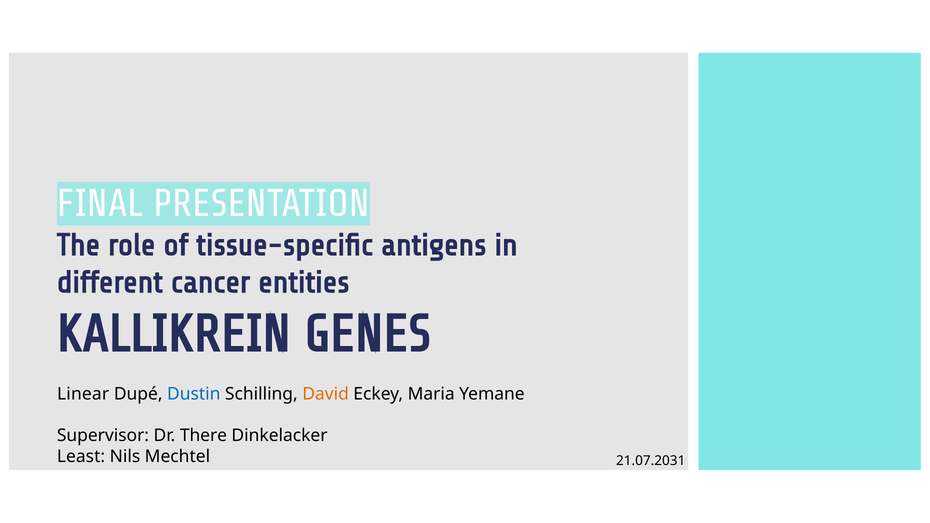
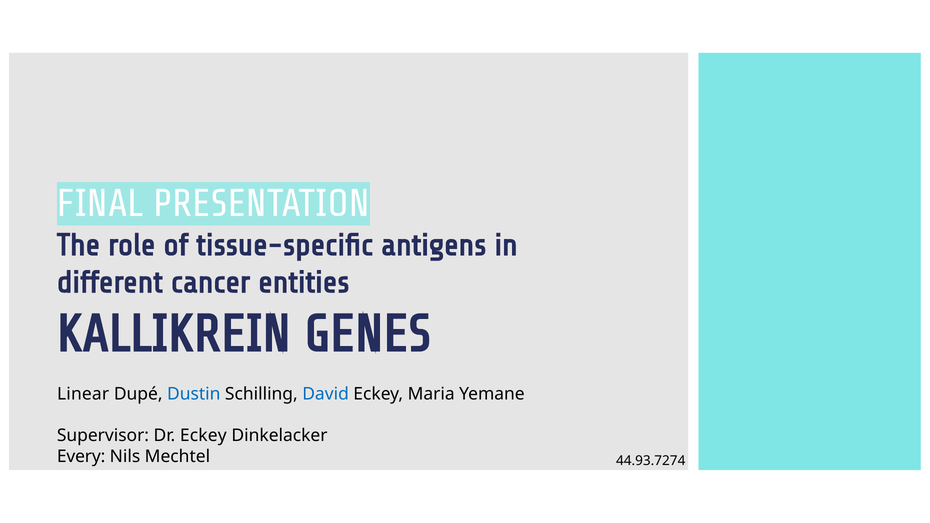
David colour: orange -> blue
Dr There: There -> Eckey
Least: Least -> Every
21.07.2031: 21.07.2031 -> 44.93.7274
